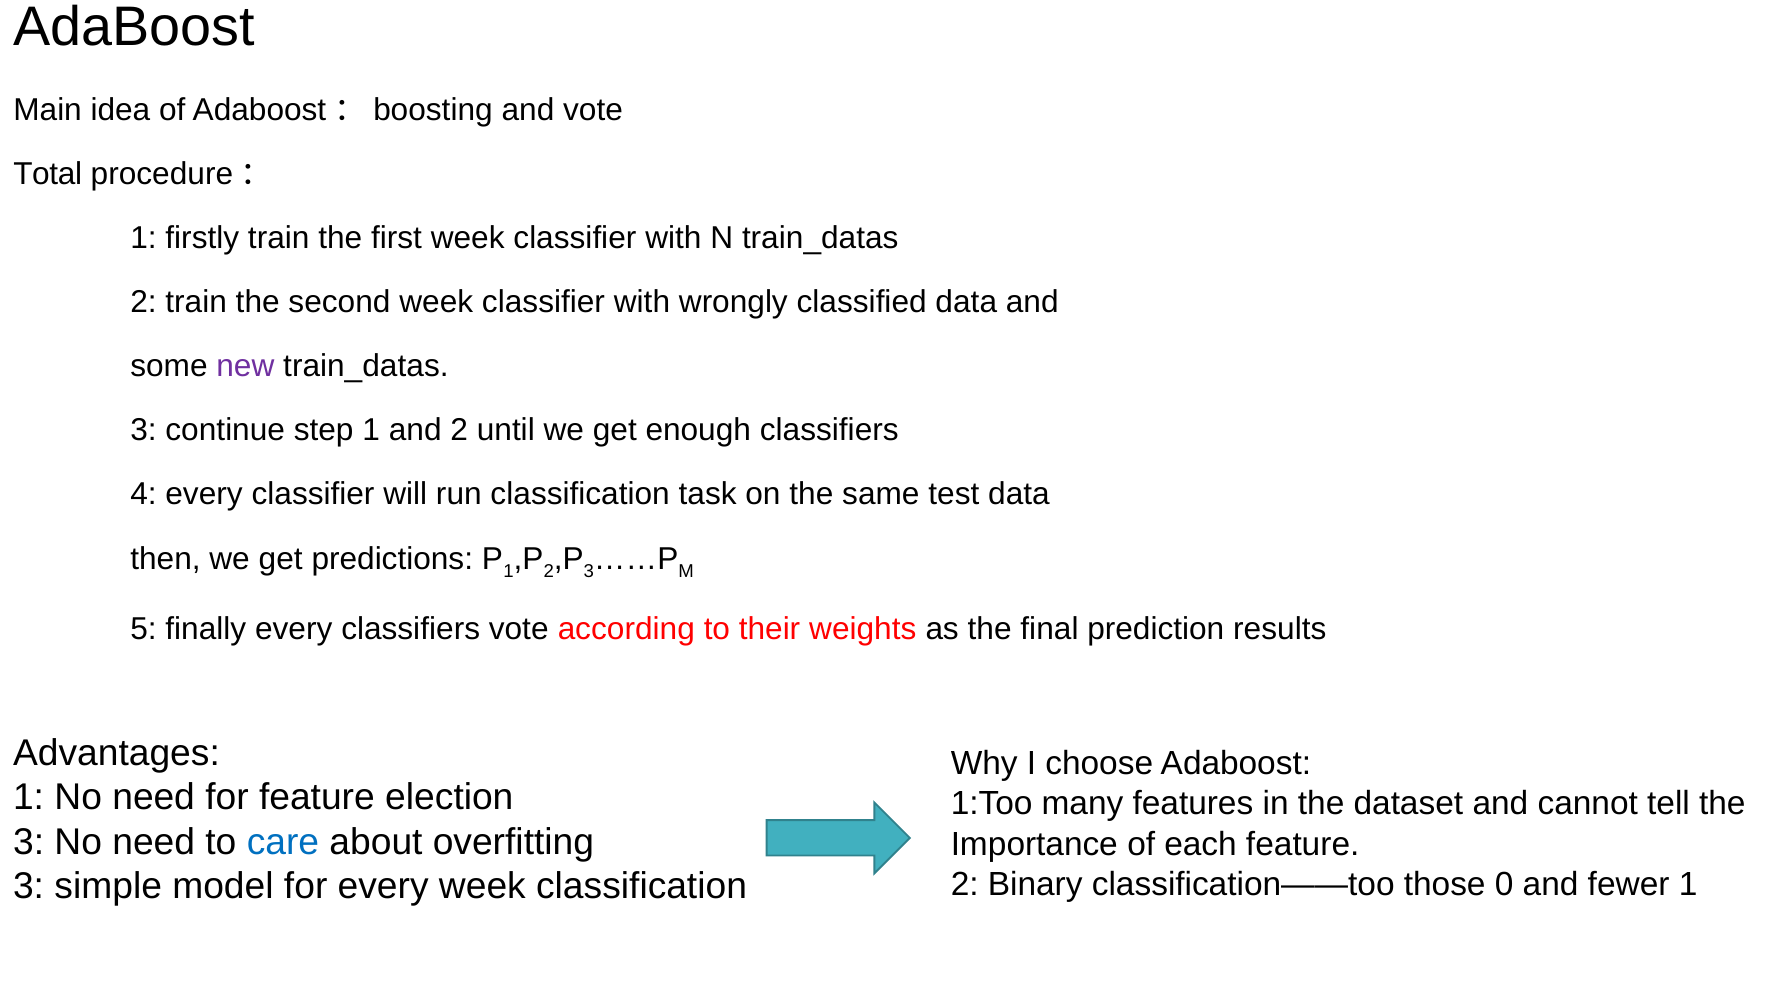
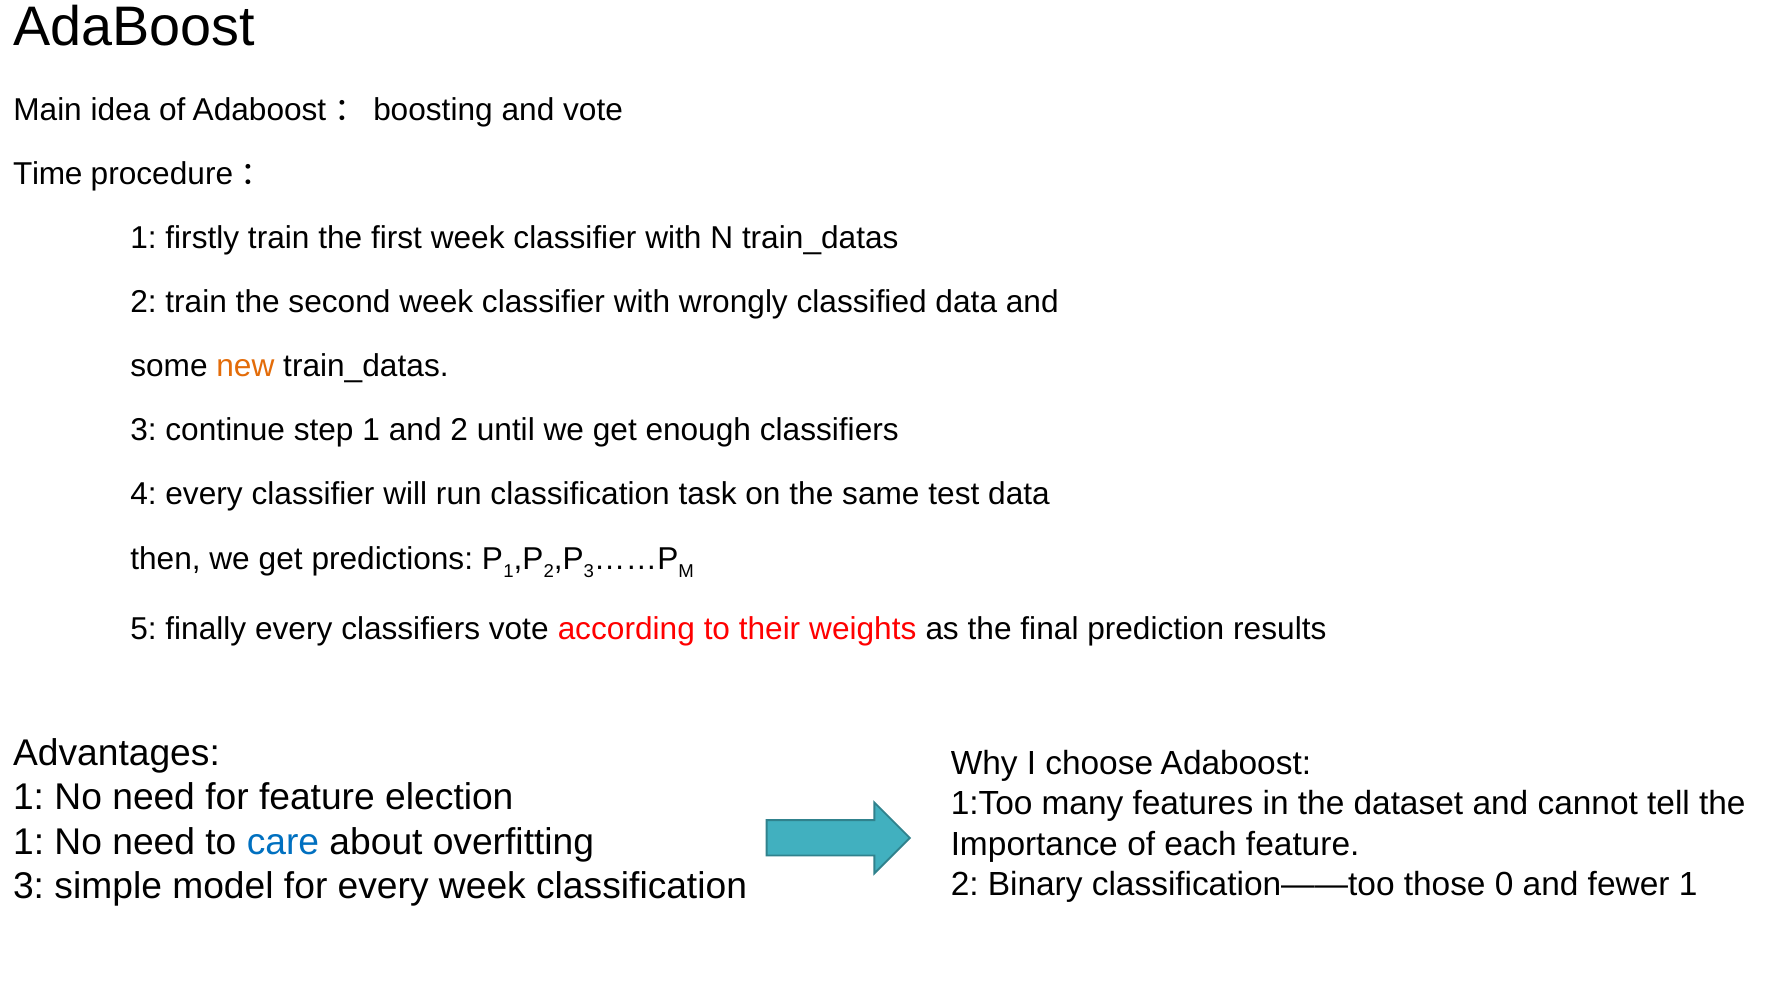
Total: Total -> Time
new colour: purple -> orange
3 at (29, 842): 3 -> 1
